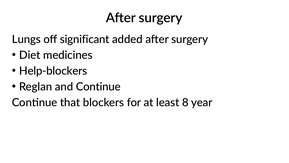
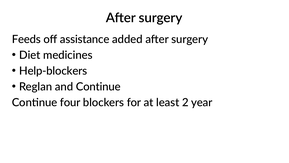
Lungs: Lungs -> Feeds
significant: significant -> assistance
that: that -> four
8: 8 -> 2
